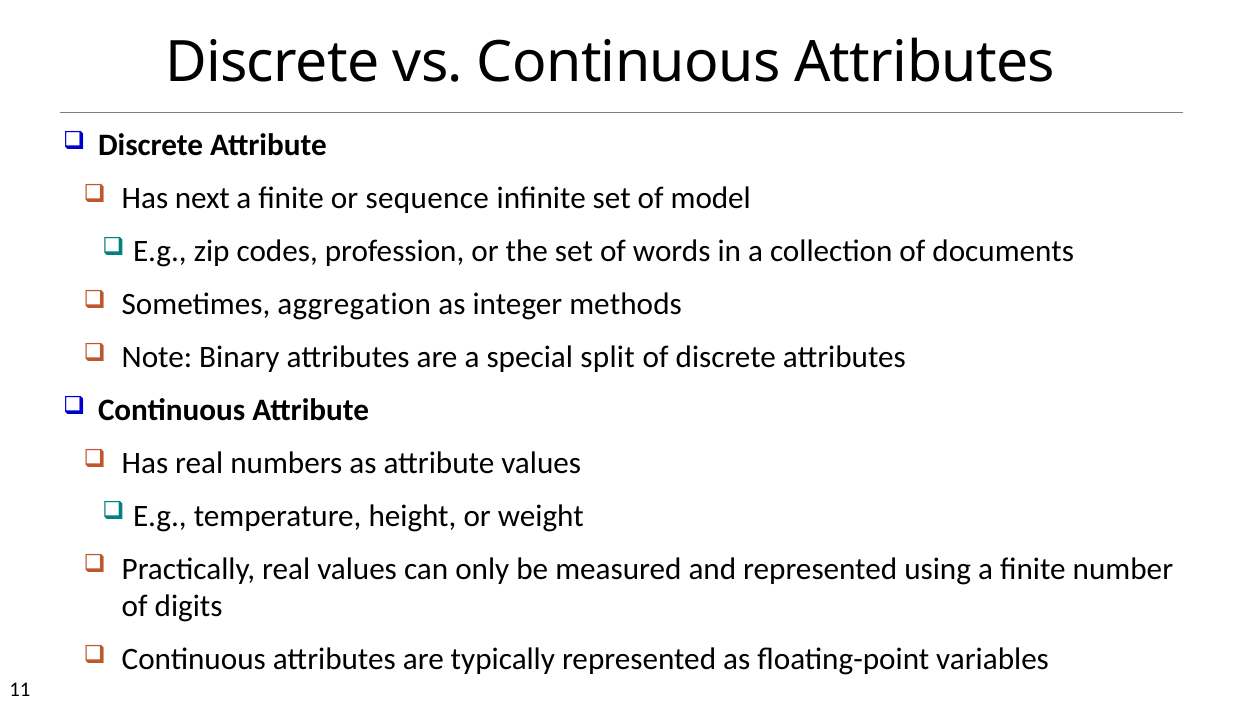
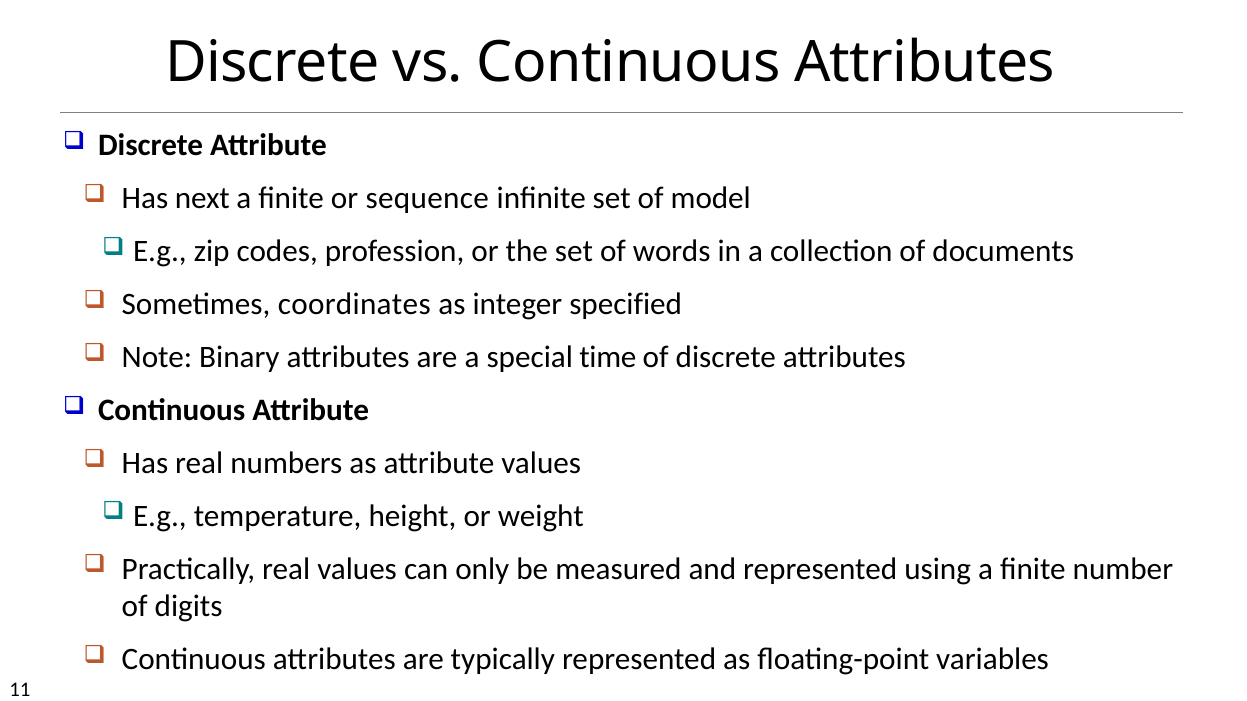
aggregation: aggregation -> coordinates
methods: methods -> specified
split: split -> time
